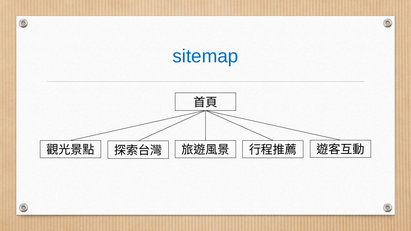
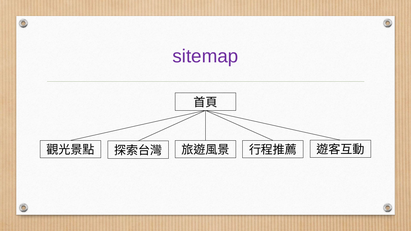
sitemap colour: blue -> purple
